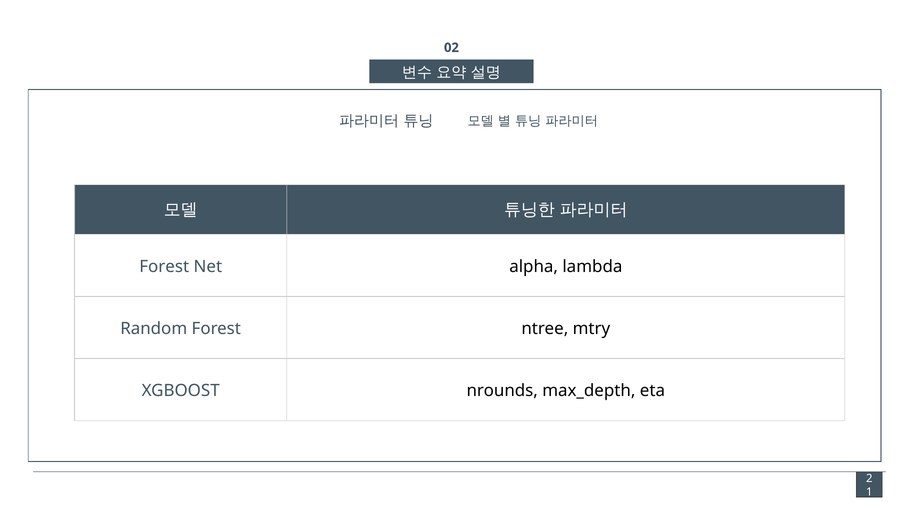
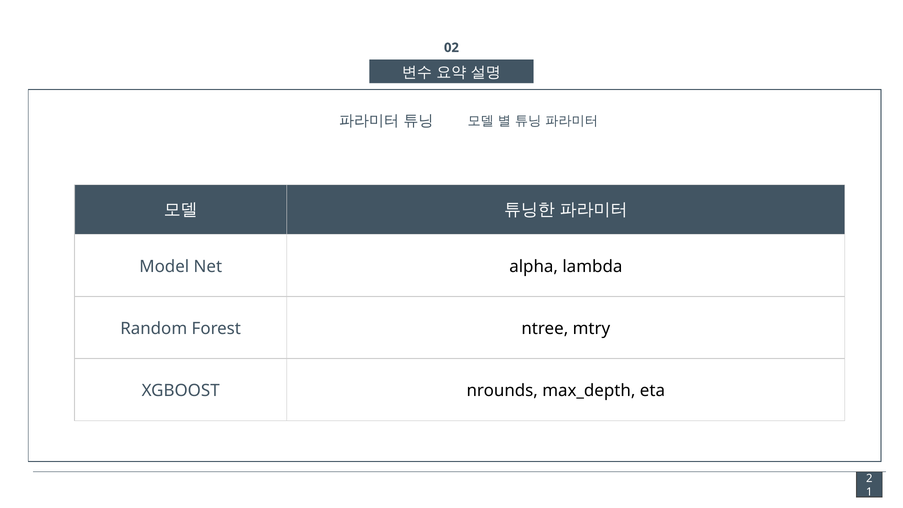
Forest at (164, 267): Forest -> Model
